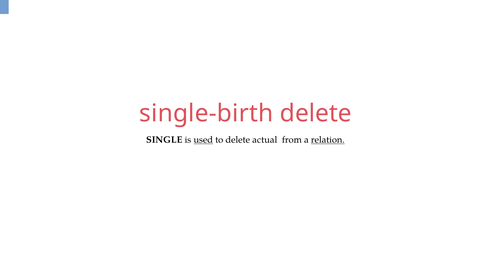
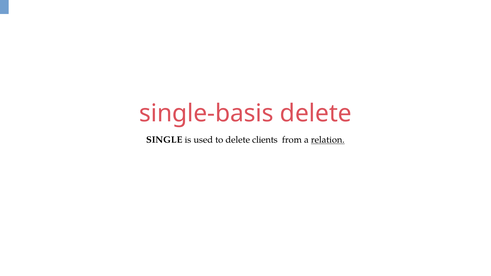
single-birth: single-birth -> single-basis
used underline: present -> none
actual: actual -> clients
